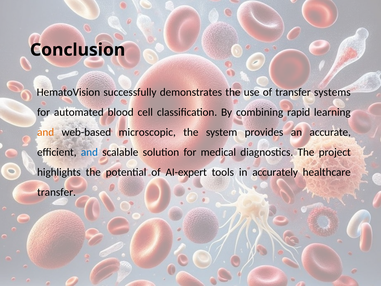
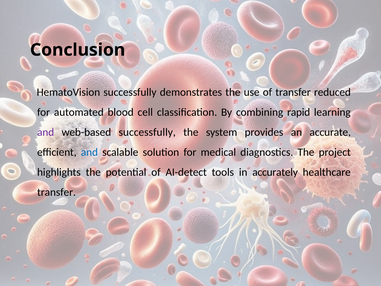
systems: systems -> reduced
and at (46, 132) colour: orange -> purple
web-based microscopic: microscopic -> successfully
AI-expert: AI-expert -> AI-detect
